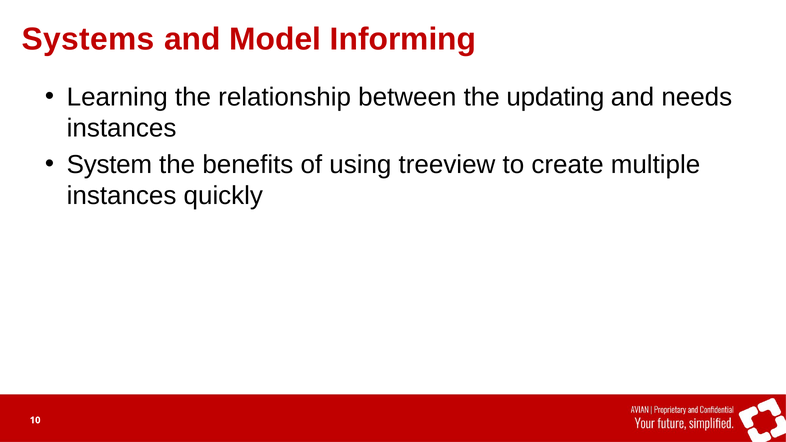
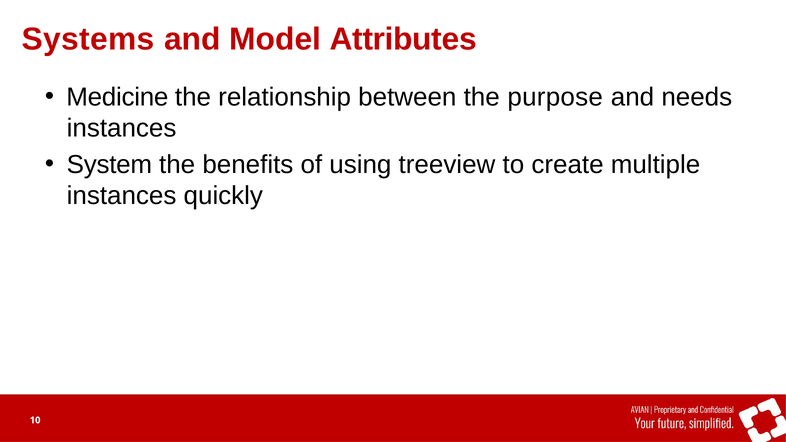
Informing: Informing -> Attributes
Learning: Learning -> Medicine
updating: updating -> purpose
